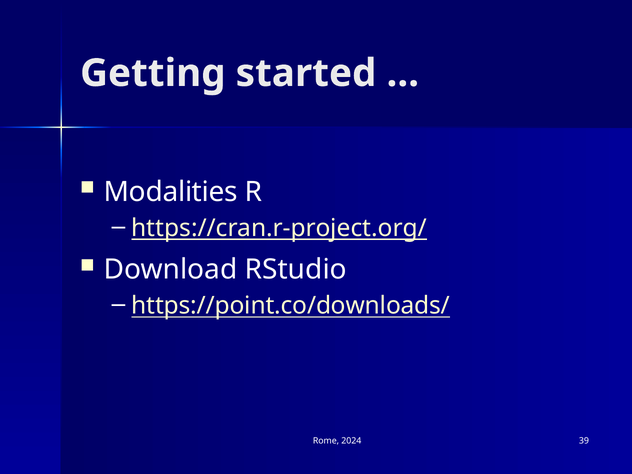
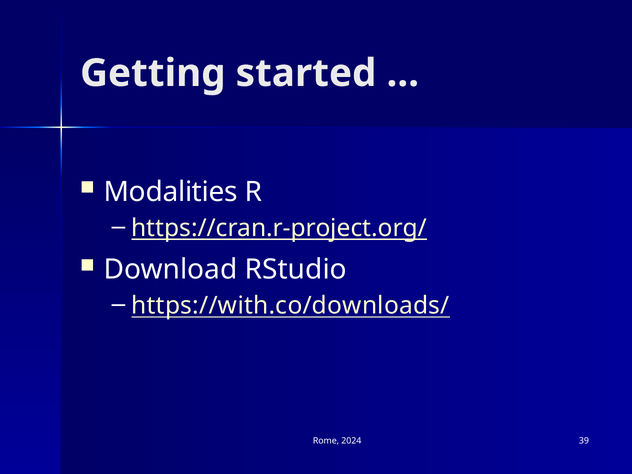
https://point.co/downloads/: https://point.co/downloads/ -> https://with.co/downloads/
